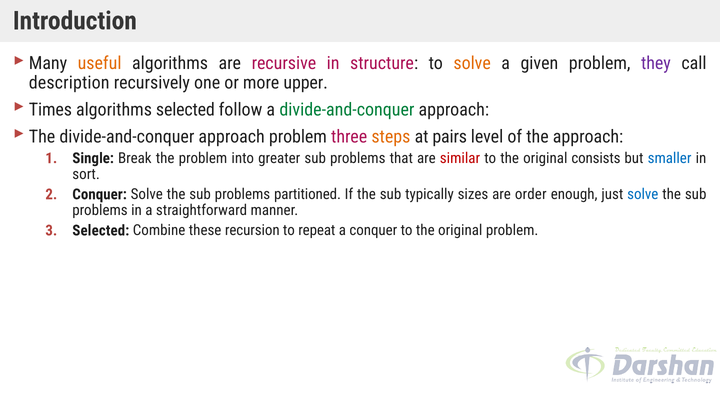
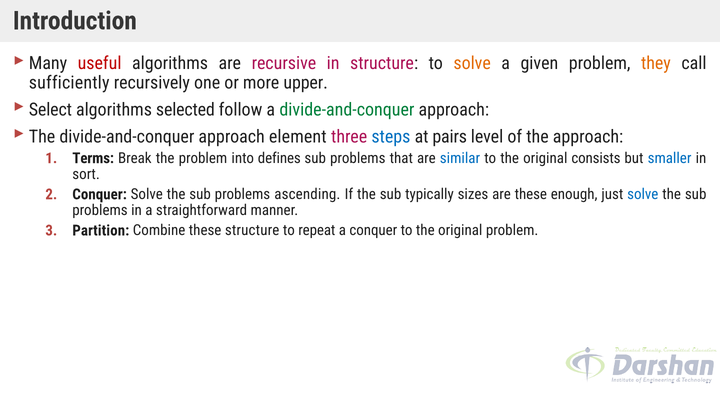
useful colour: orange -> red
they colour: purple -> orange
description: description -> sufficiently
Times: Times -> Select
approach problem: problem -> element
steps colour: orange -> blue
Single: Single -> Terms
greater: greater -> defines
similar colour: red -> blue
partitioned: partitioned -> ascending
are order: order -> these
Selected at (101, 230): Selected -> Partition
these recursion: recursion -> structure
